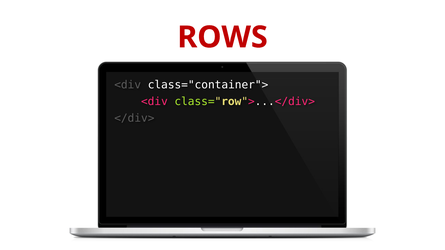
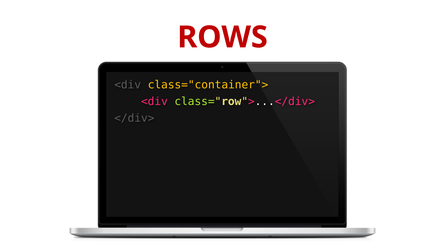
class="container"> colour: white -> yellow
